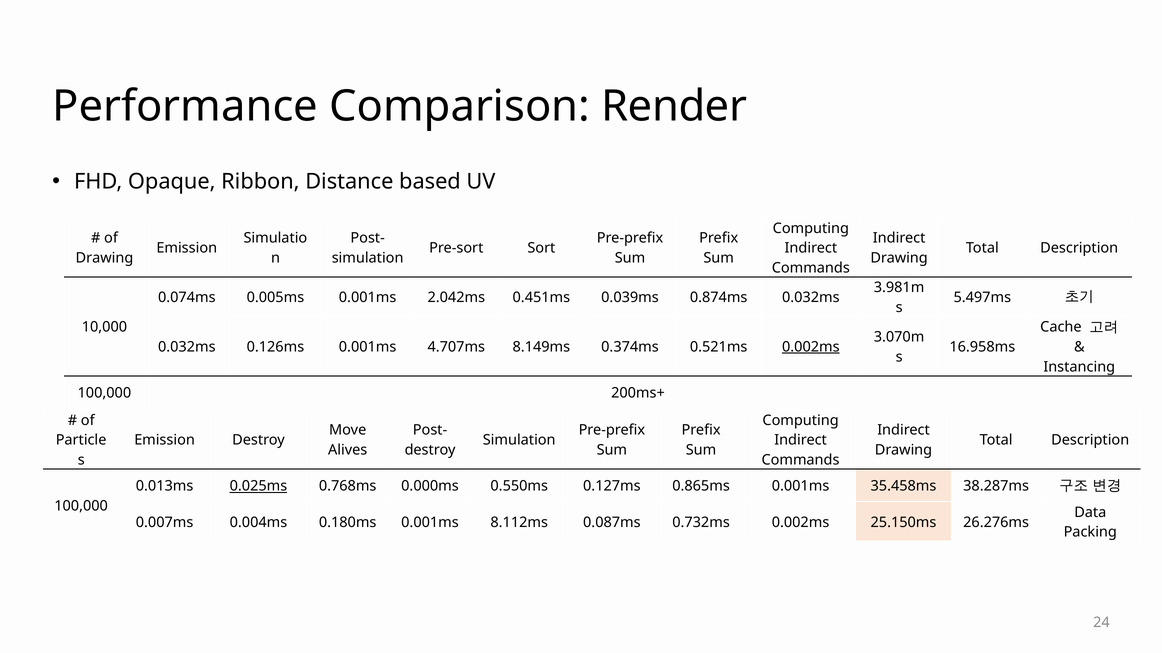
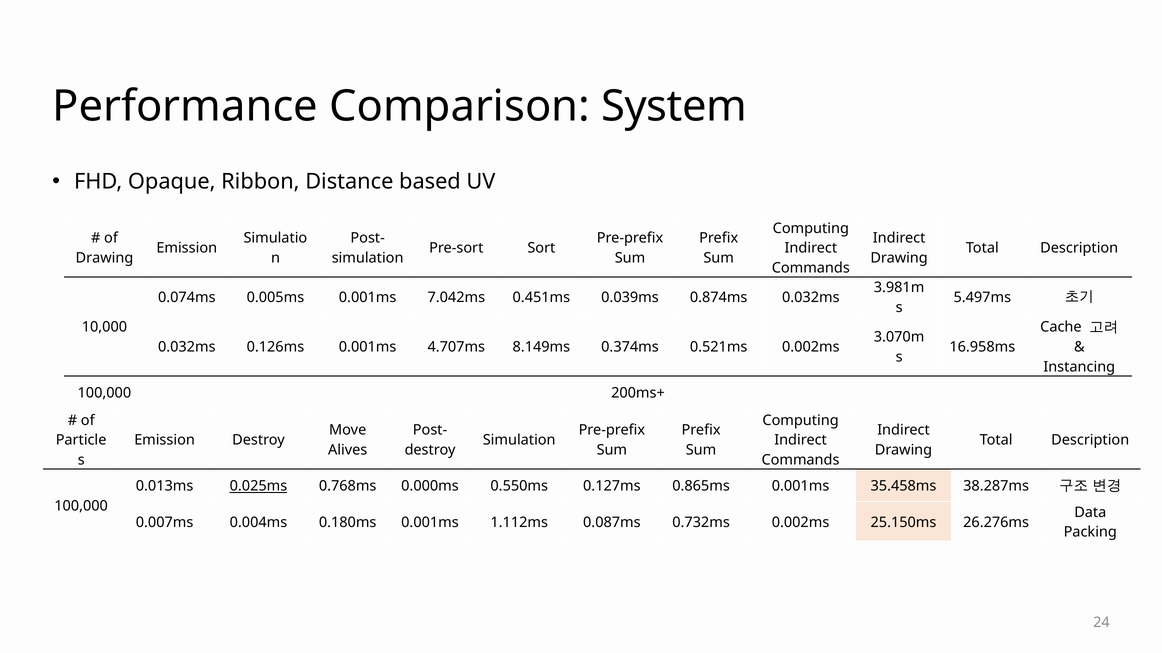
Render: Render -> System
2.042ms: 2.042ms -> 7.042ms
0.002ms at (811, 347) underline: present -> none
8.112ms: 8.112ms -> 1.112ms
